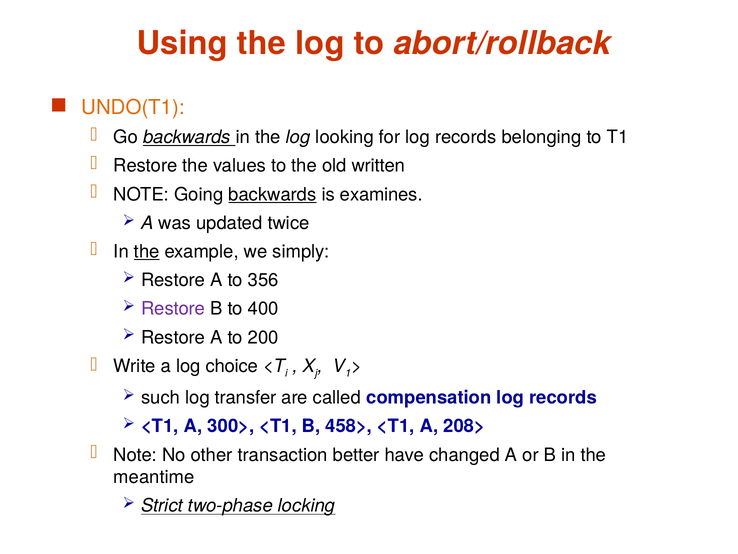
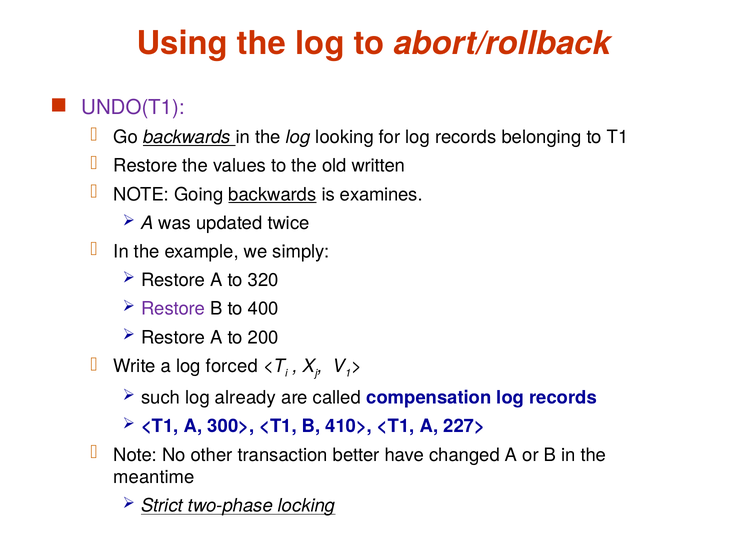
UNDO(T1 colour: orange -> purple
the at (147, 251) underline: present -> none
356: 356 -> 320
choice: choice -> forced
transfer: transfer -> already
458>: 458> -> 410>
208>: 208> -> 227>
